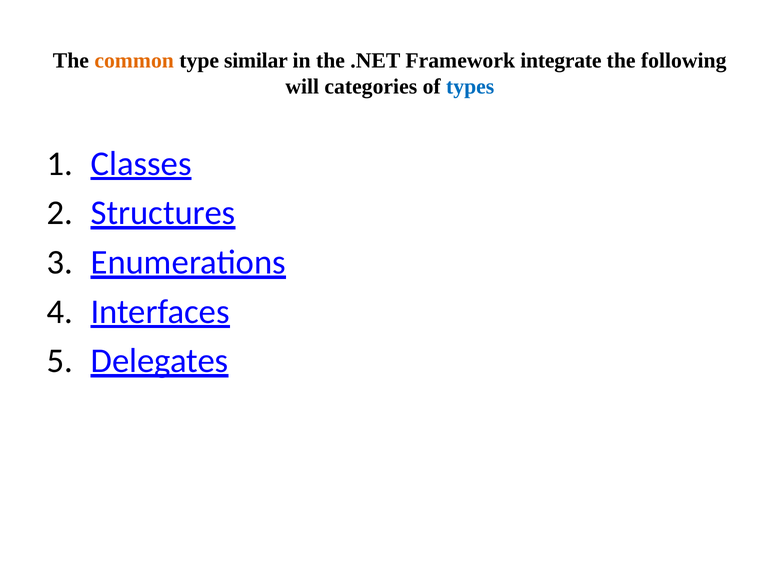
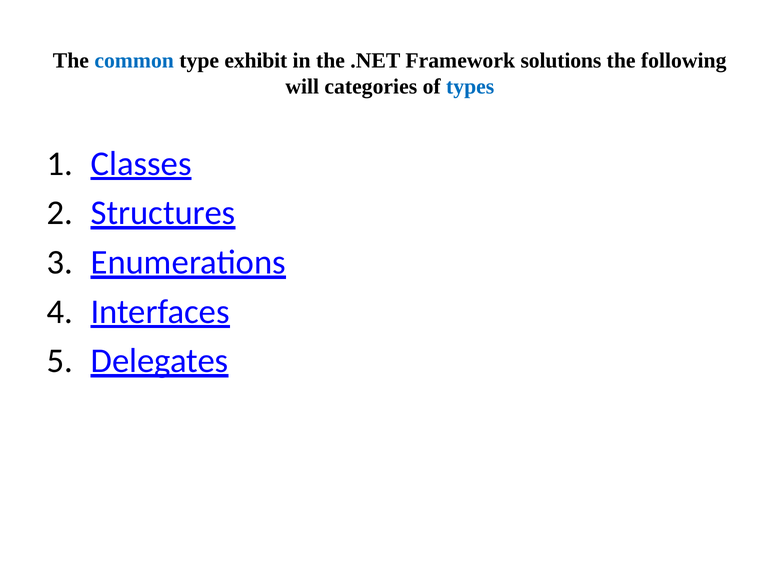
common colour: orange -> blue
similar: similar -> exhibit
integrate: integrate -> solutions
